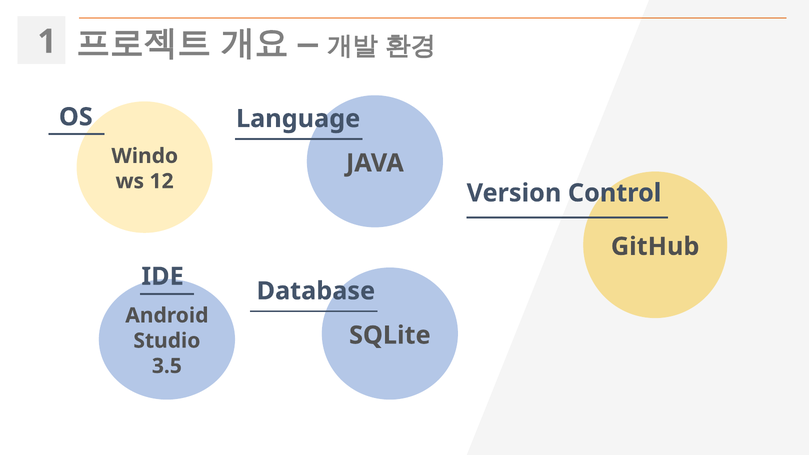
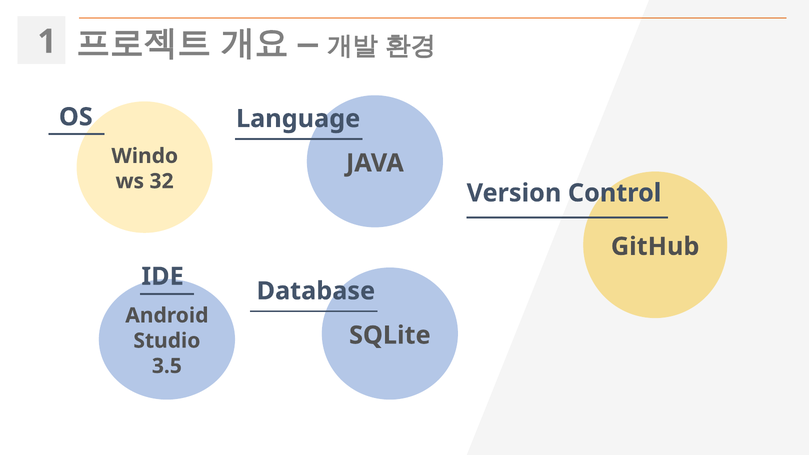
12: 12 -> 32
